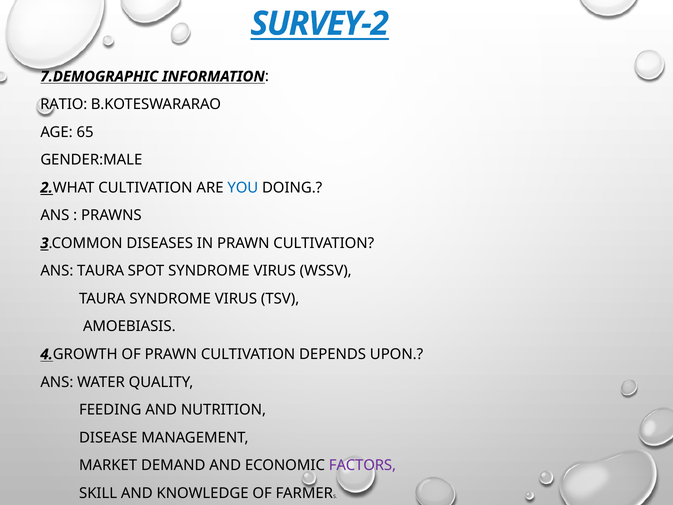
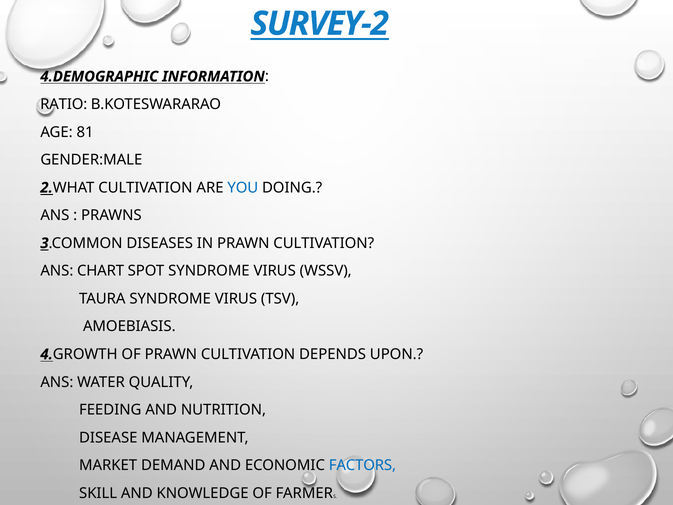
7.DEMOGRAPHIC: 7.DEMOGRAPHIC -> 4.DEMOGRAPHIC
65: 65 -> 81
ANS TAURA: TAURA -> CHART
FACTORS colour: purple -> blue
